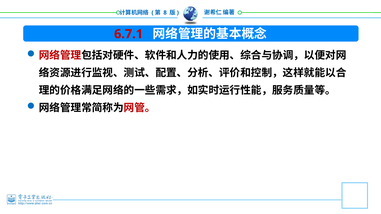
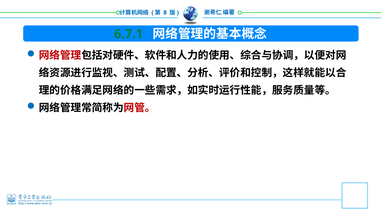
6.7.1 colour: red -> green
